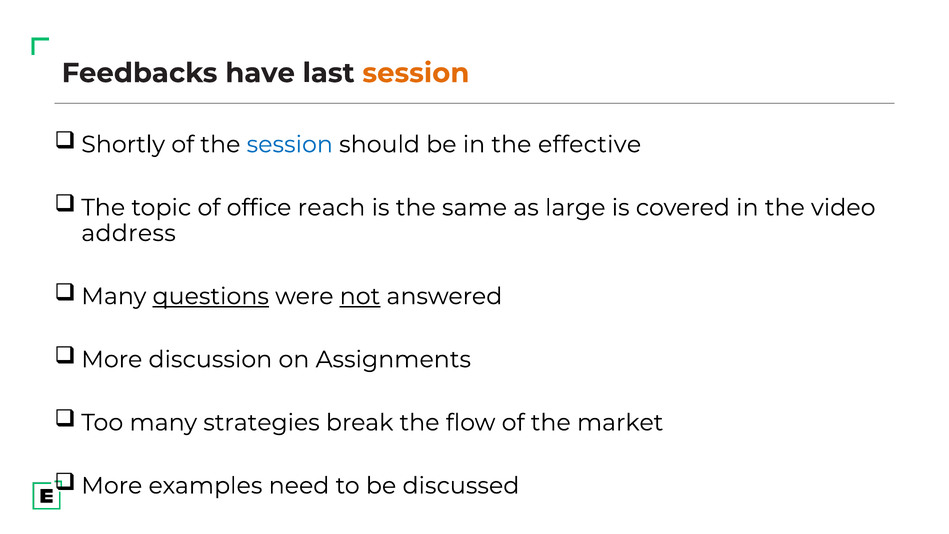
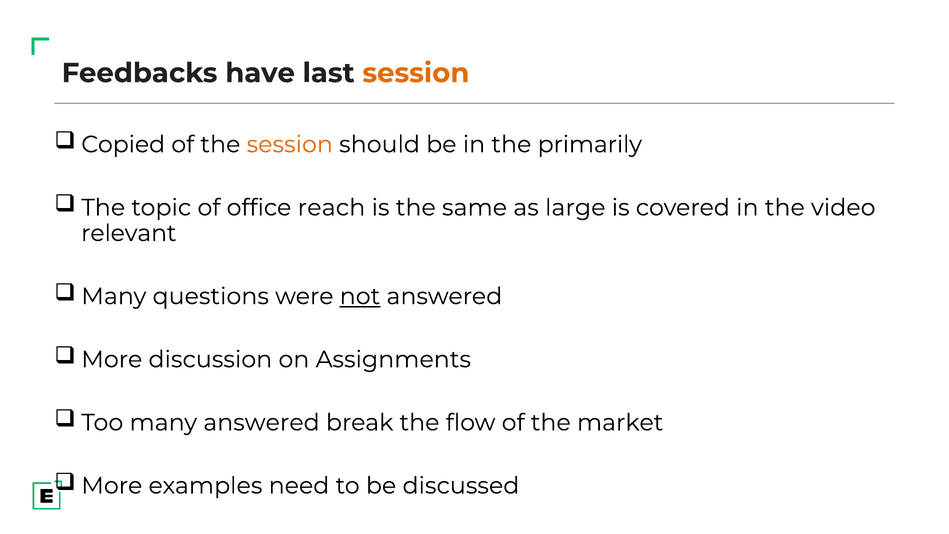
Shortly: Shortly -> Copied
session at (290, 144) colour: blue -> orange
effective: effective -> primarily
address: address -> relevant
questions underline: present -> none
many strategies: strategies -> answered
